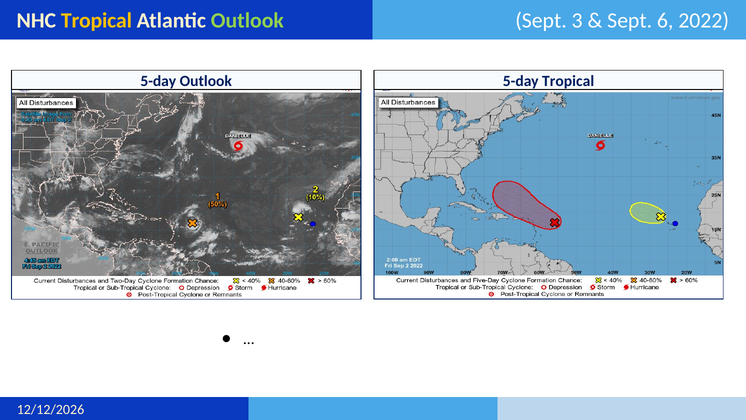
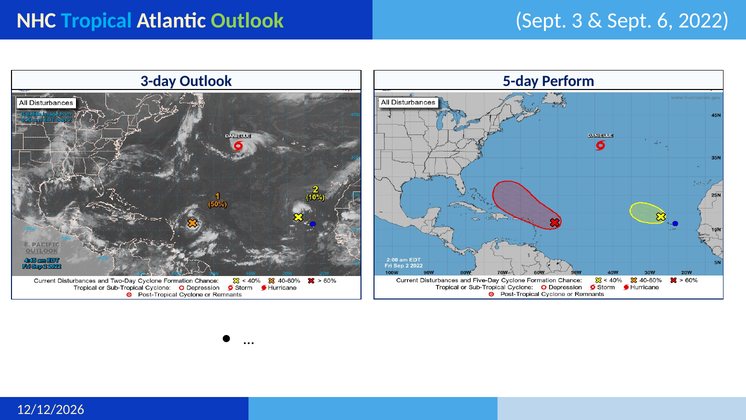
Tropical at (96, 20) colour: yellow -> light blue
5-day at (158, 81): 5-day -> 3-day
5-day Tropical: Tropical -> Perform
